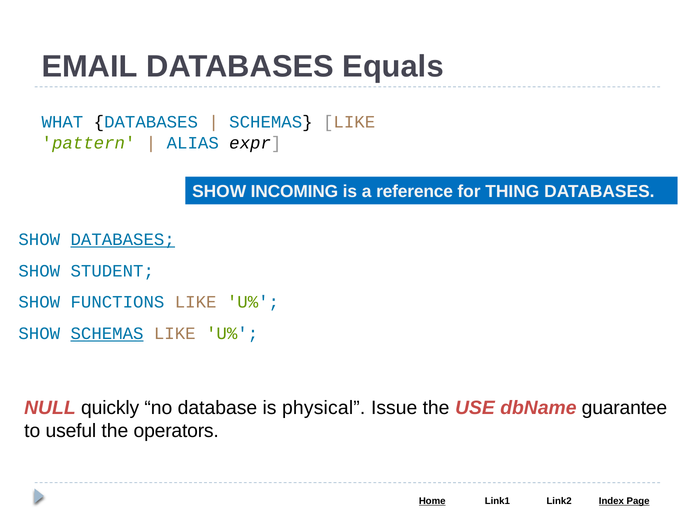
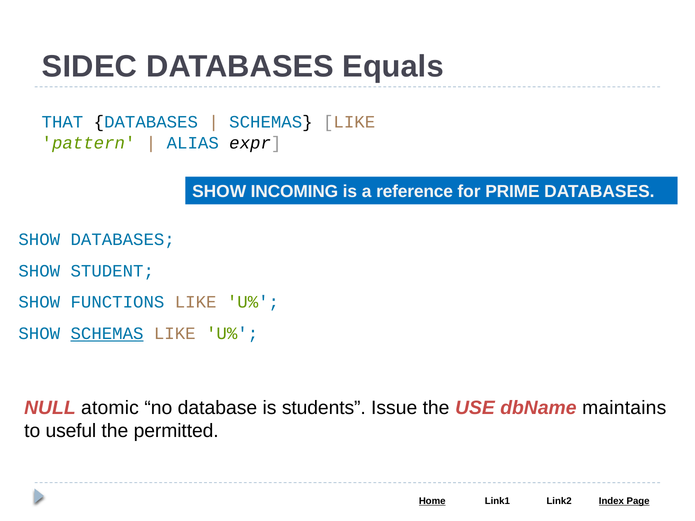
EMAIL: EMAIL -> SIDEC
WHAT: WHAT -> THAT
THING: THING -> PRIME
DATABASES at (123, 240) underline: present -> none
quickly: quickly -> atomic
physical: physical -> students
guarantee: guarantee -> maintains
operators: operators -> permitted
